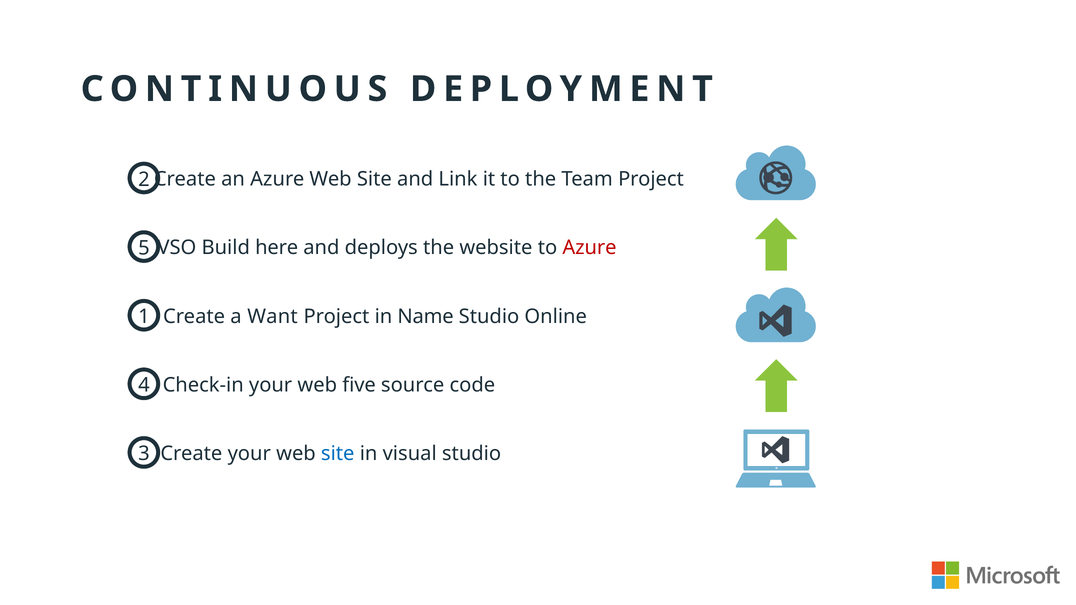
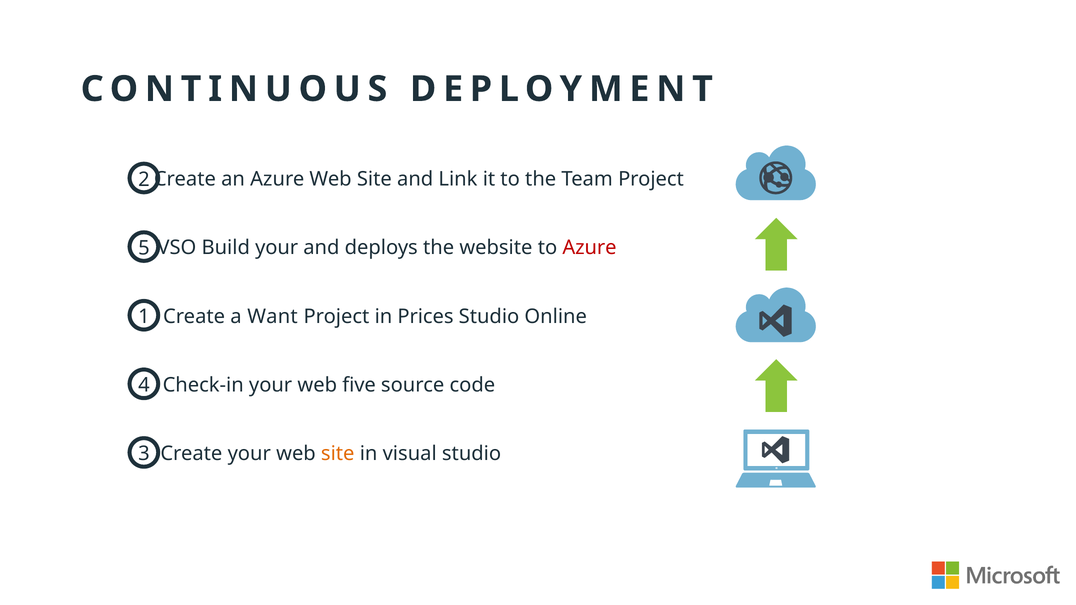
Build here: here -> your
Name: Name -> Prices
site at (338, 454) colour: blue -> orange
